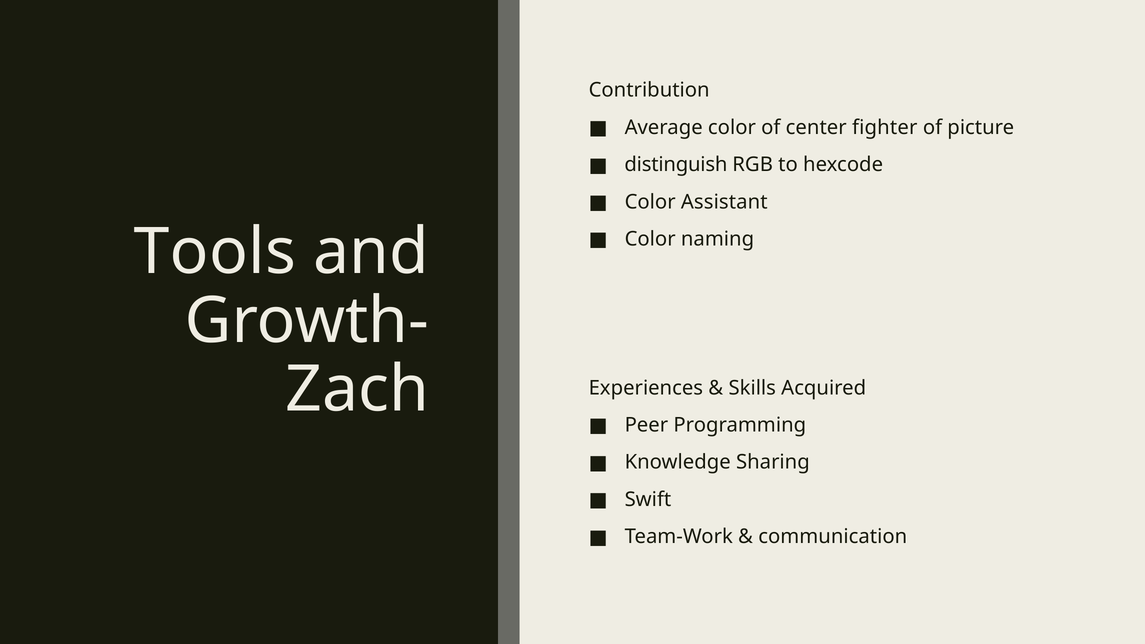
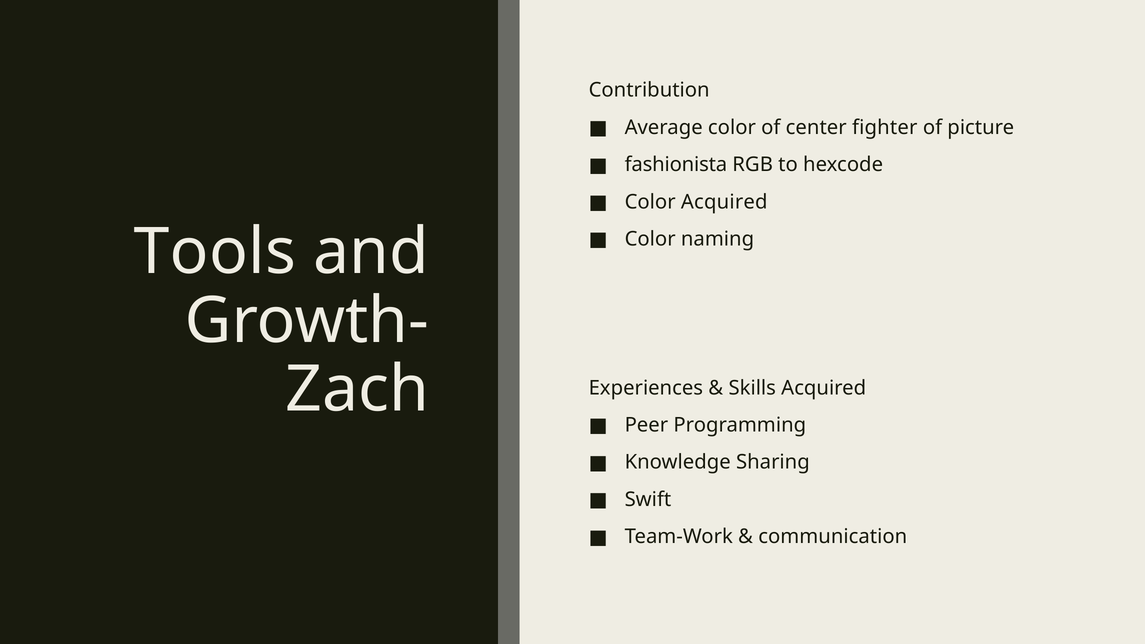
distinguish: distinguish -> fashionista
Color Assistant: Assistant -> Acquired
